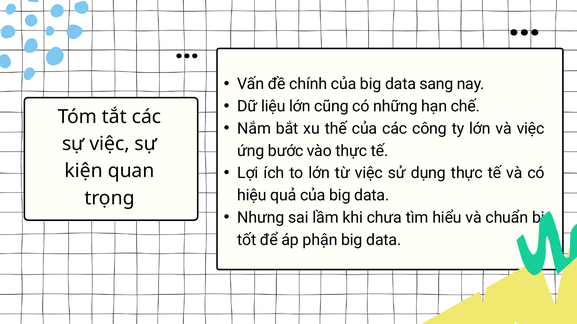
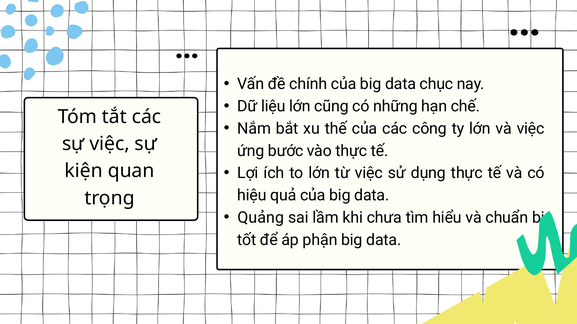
sang: sang -> chục
Nhưng: Nhưng -> Quảng
